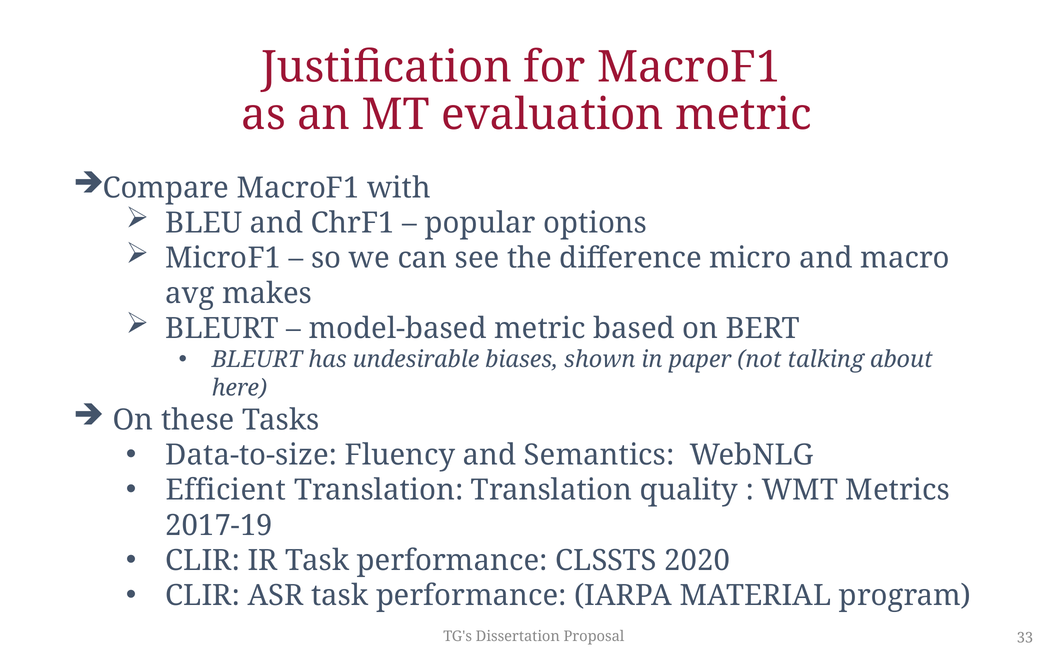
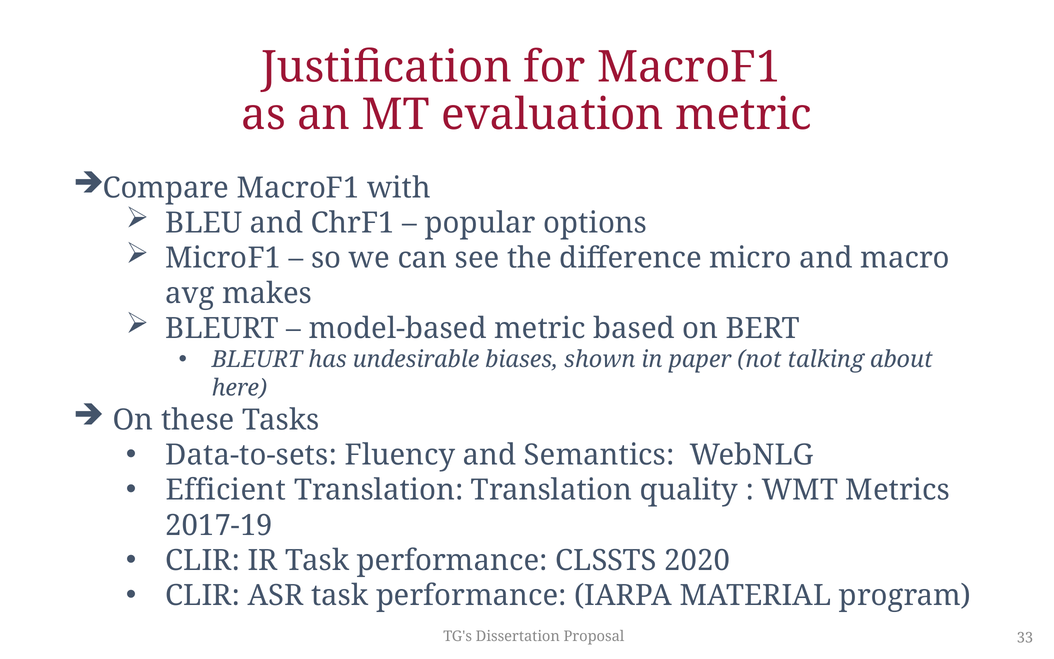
Data-to-size: Data-to-size -> Data-to-sets
